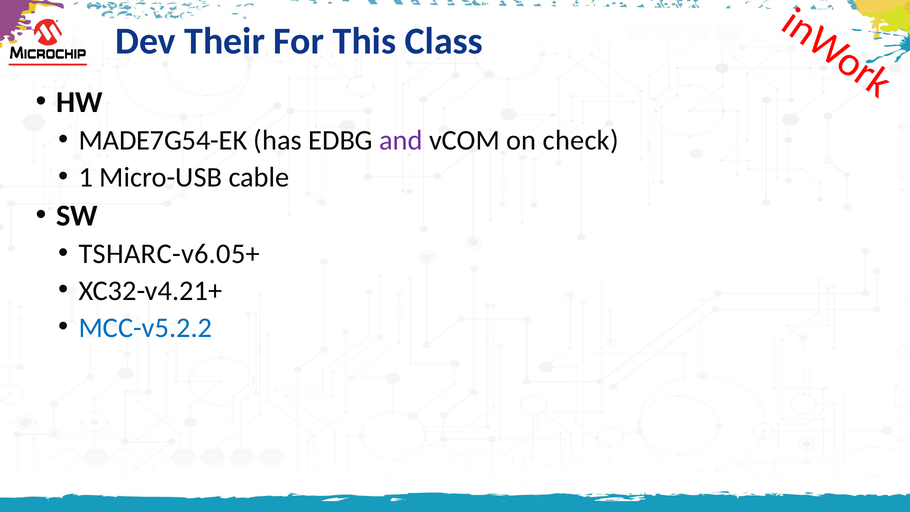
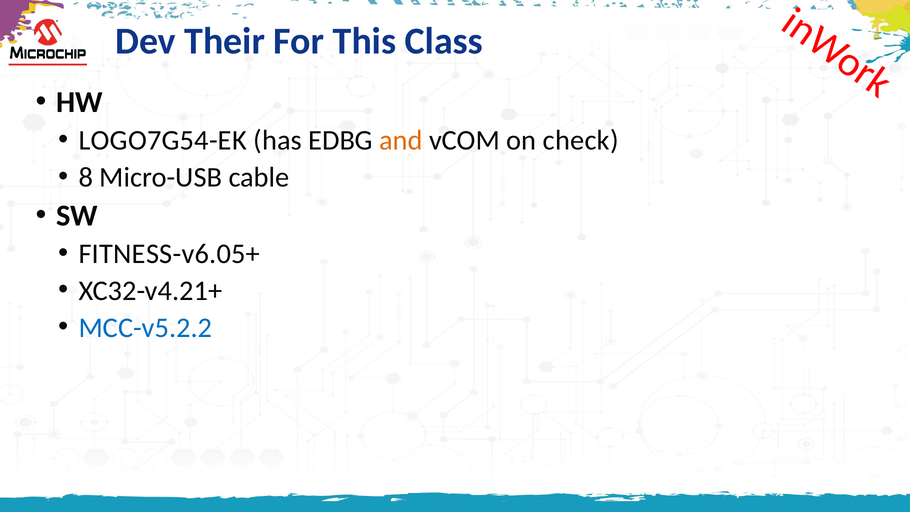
MADE7G54-EK: MADE7G54-EK -> LOGO7G54-EK
and colour: purple -> orange
1: 1 -> 8
TSHARC-v6.05+: TSHARC-v6.05+ -> FITNESS-v6.05+
